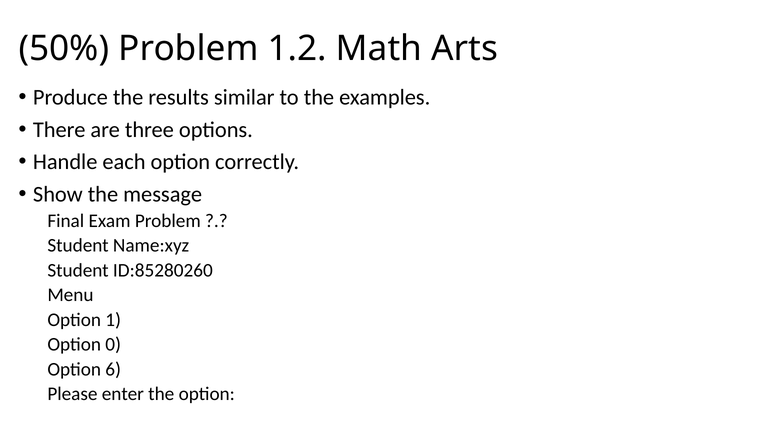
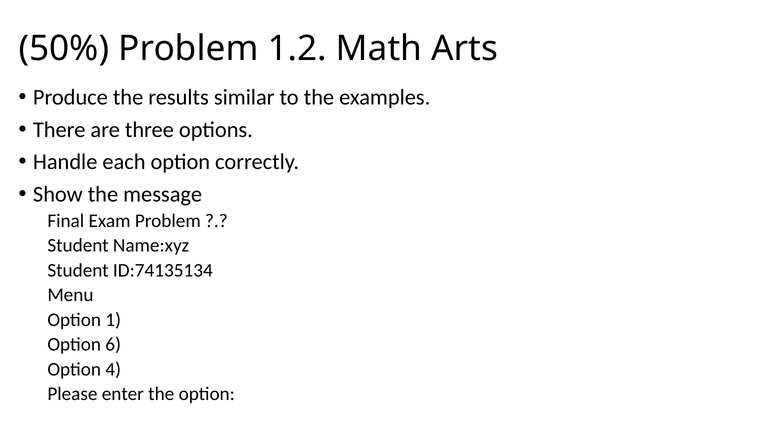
ID:85280260: ID:85280260 -> ID:74135134
0: 0 -> 6
6: 6 -> 4
